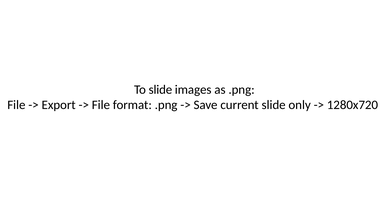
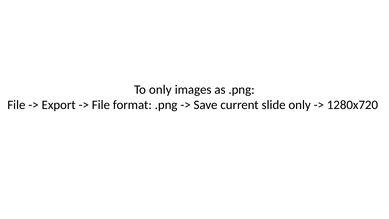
To slide: slide -> only
